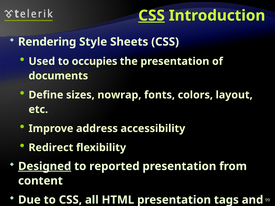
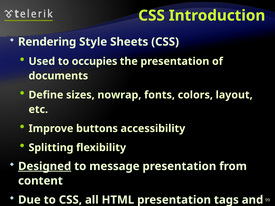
CSS at (152, 16) underline: present -> none
address: address -> buttons
Redirect: Redirect -> Splitting
reported: reported -> message
